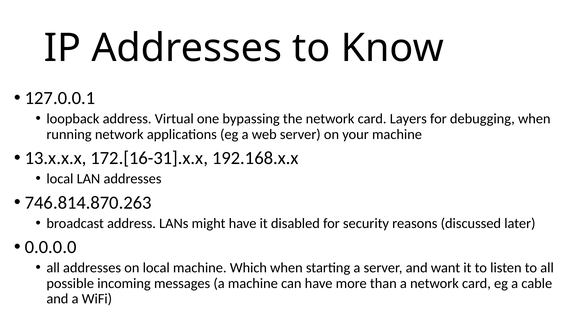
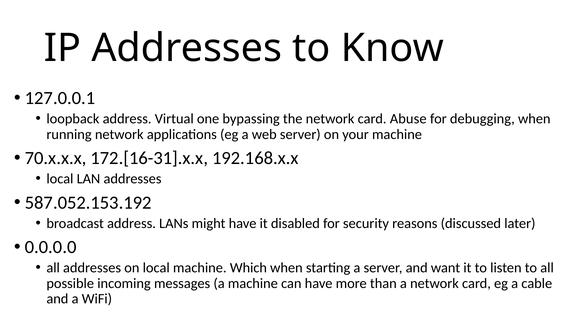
Layers: Layers -> Abuse
13.x.x.x: 13.x.x.x -> 70.x.x.x
746.814.870.263: 746.814.870.263 -> 587.052.153.192
